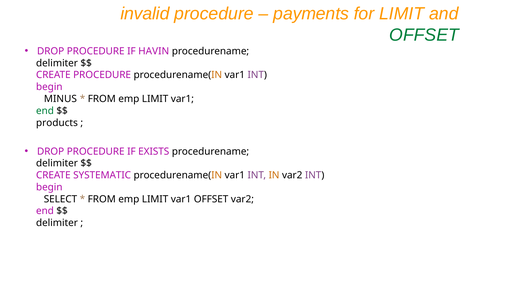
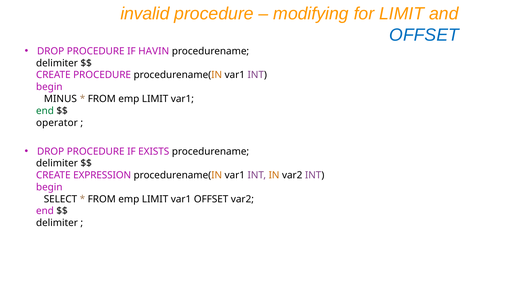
payments: payments -> modifying
OFFSET at (424, 35) colour: green -> blue
products: products -> operator
SYSTEMATIC: SYSTEMATIC -> EXPRESSION
